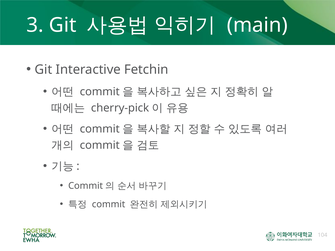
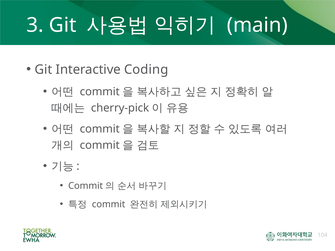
Fetchin: Fetchin -> Coding
